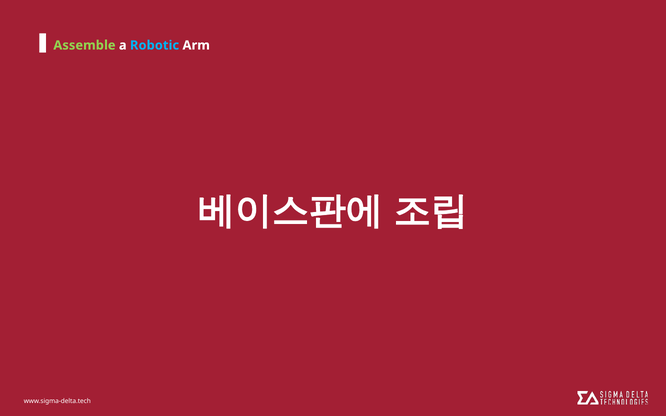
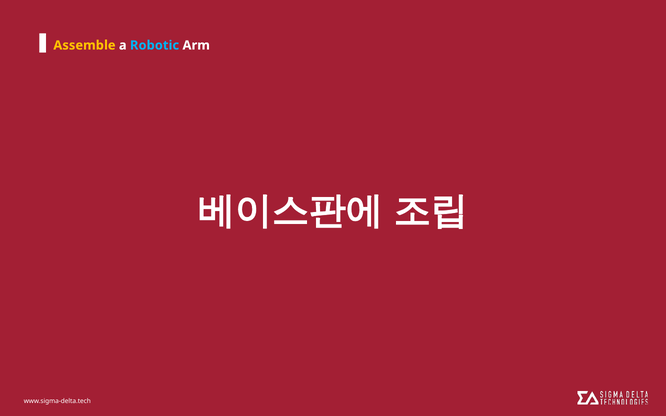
Assemble colour: light green -> yellow
